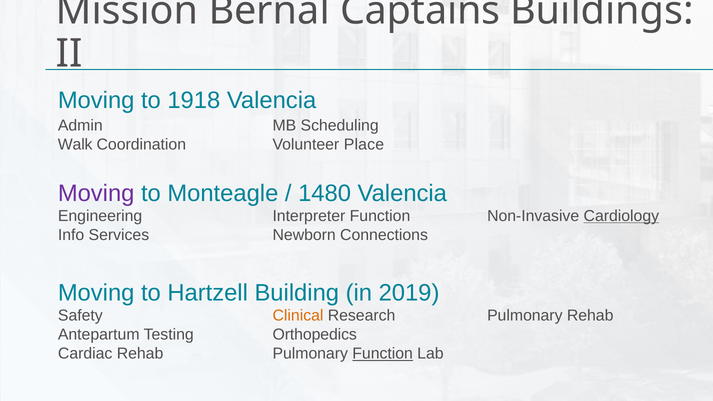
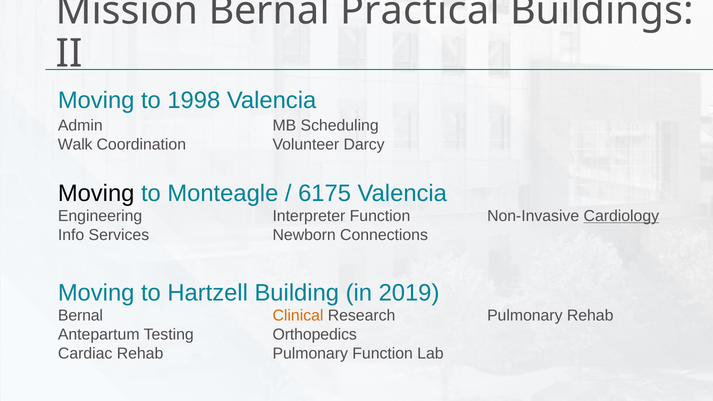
Captains: Captains -> Practical
1918: 1918 -> 1998
Place: Place -> Darcy
Moving at (96, 193) colour: purple -> black
1480: 1480 -> 6175
Safety at (80, 316): Safety -> Bernal
Function at (383, 354) underline: present -> none
